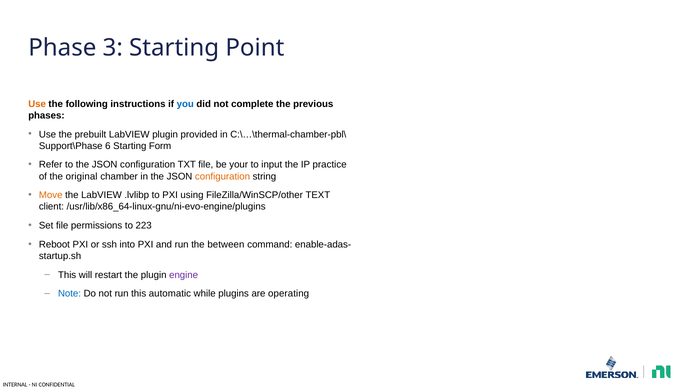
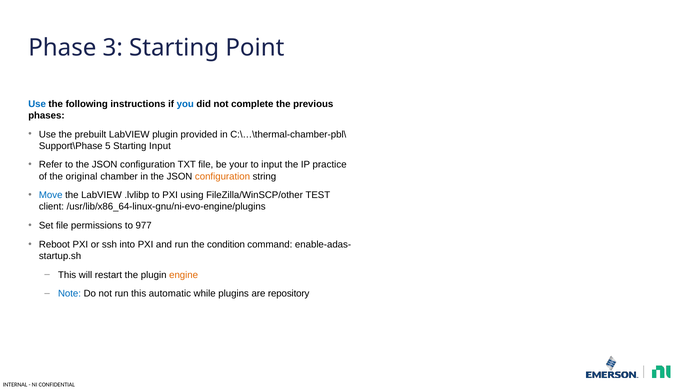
Use at (37, 104) colour: orange -> blue
6: 6 -> 5
Starting Form: Form -> Input
Move colour: orange -> blue
TEXT: TEXT -> TEST
223: 223 -> 977
between: between -> condition
engine colour: purple -> orange
operating: operating -> repository
